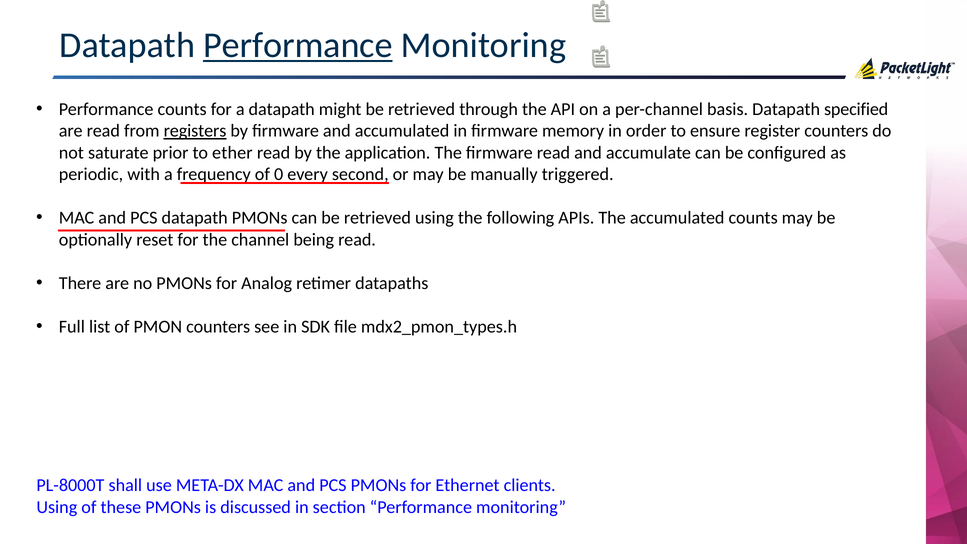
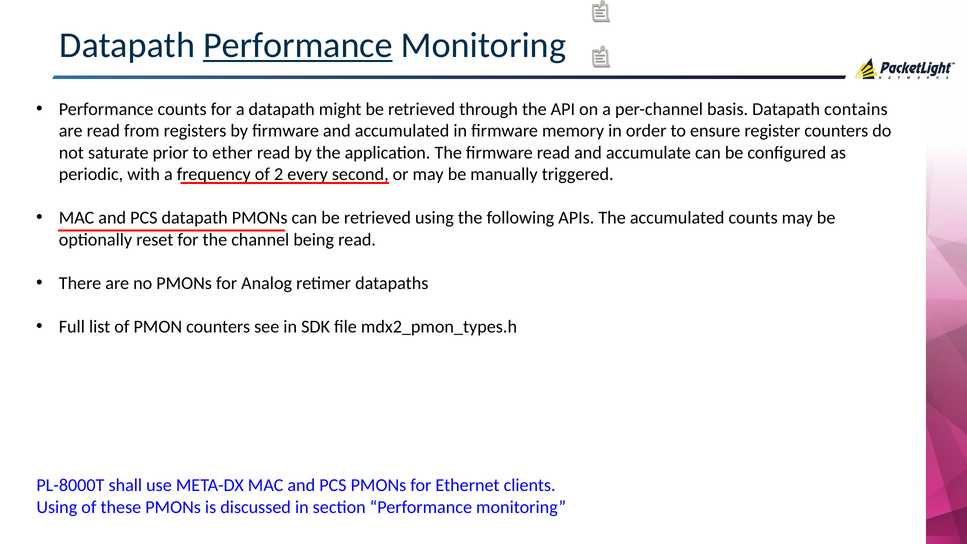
specified: specified -> contains
registers underline: present -> none
0: 0 -> 2
